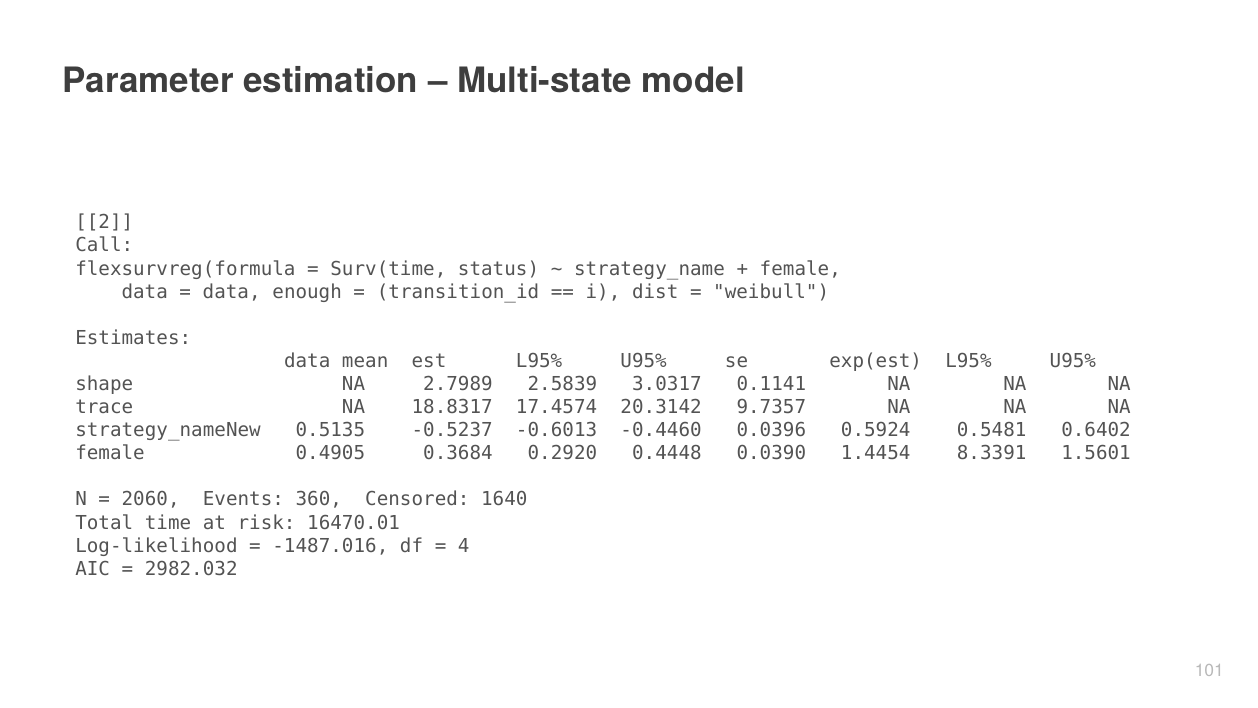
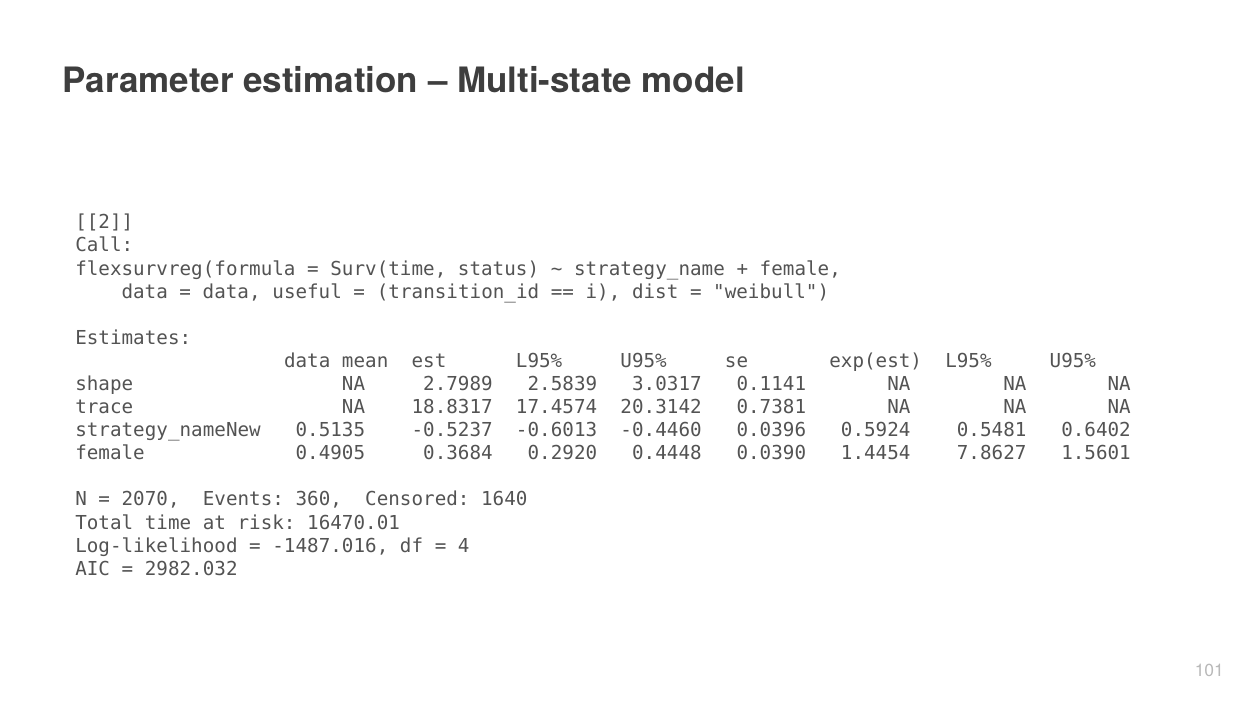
enough: enough -> useful
9.7357: 9.7357 -> 0.7381
8.3391: 8.3391 -> 7.8627
2060: 2060 -> 2070
